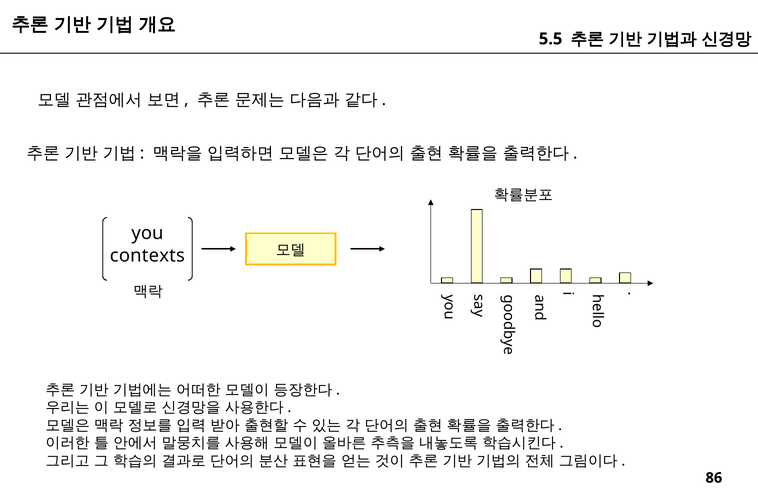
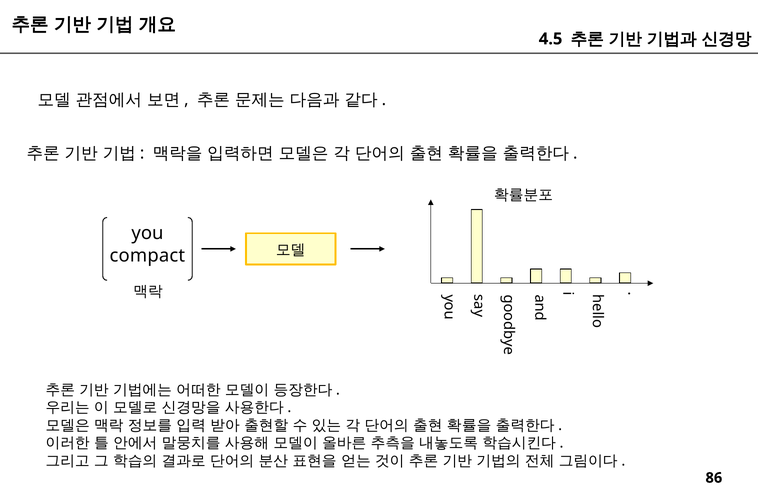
5.5: 5.5 -> 4.5
contexts: contexts -> compact
